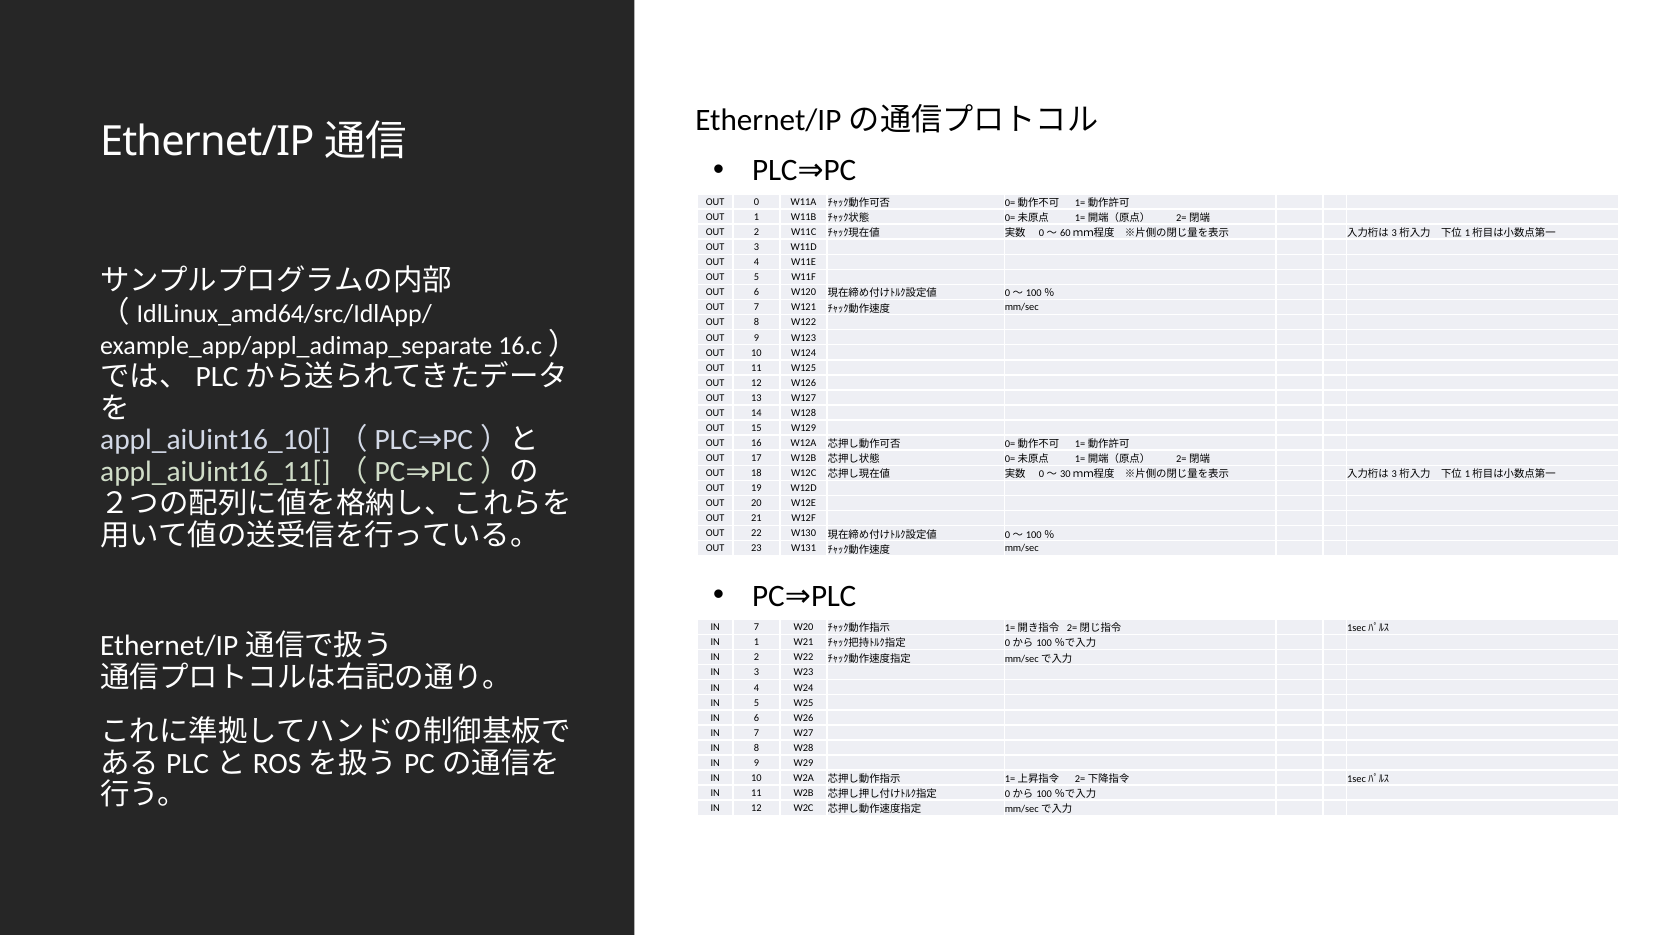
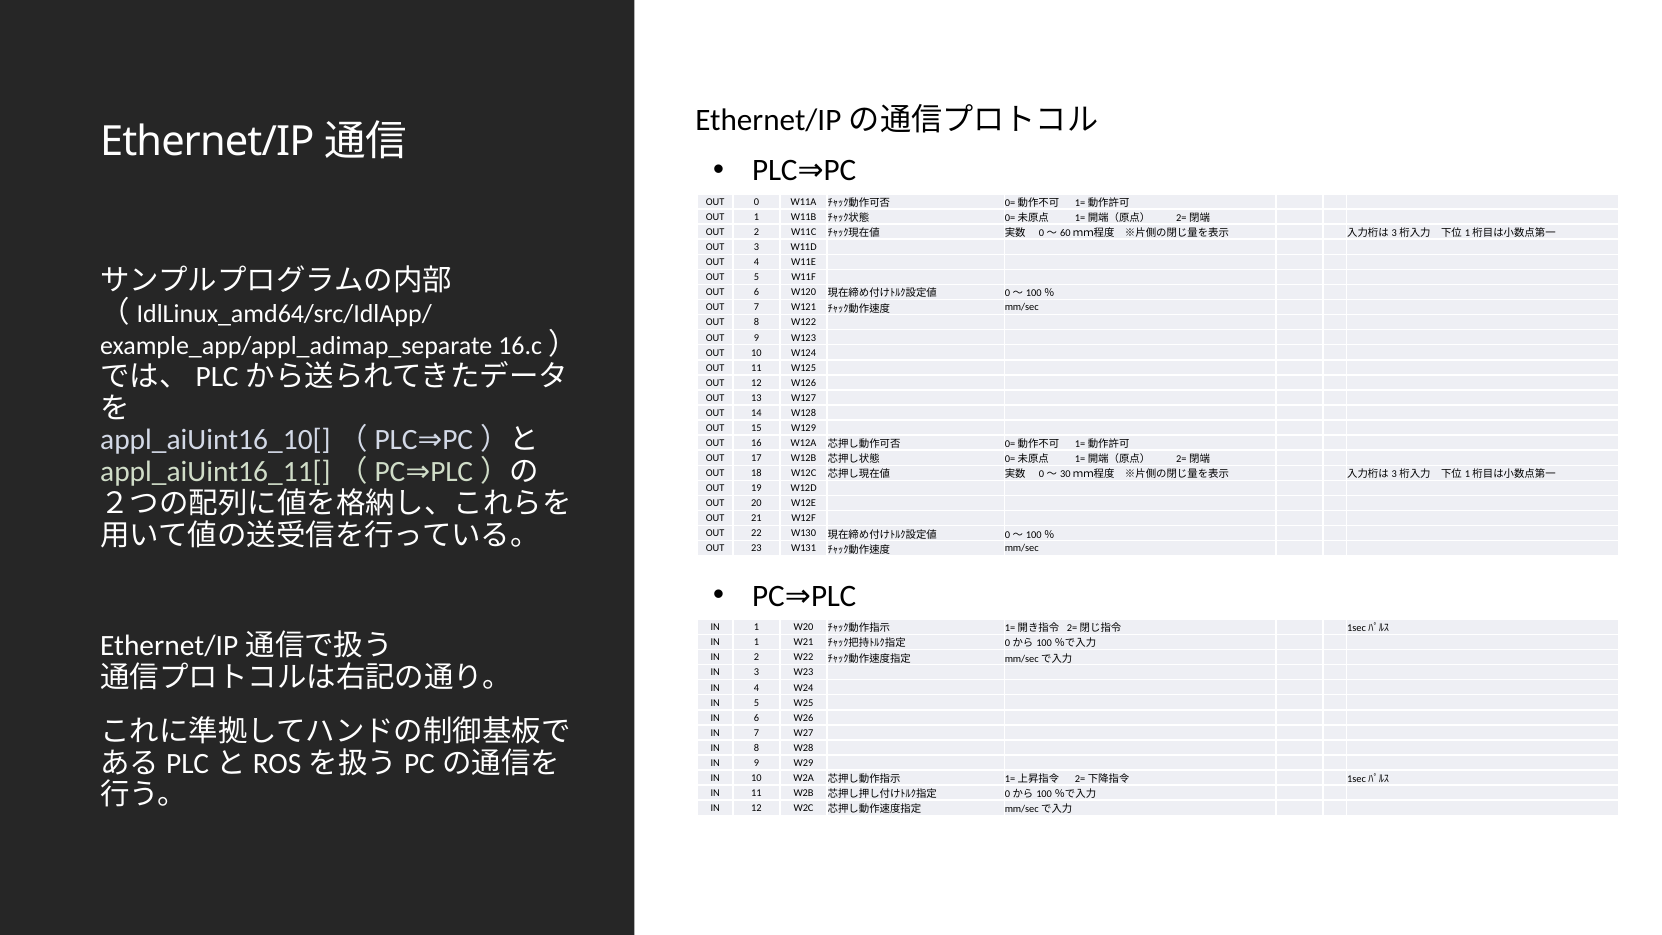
7 at (756, 627): 7 -> 1
